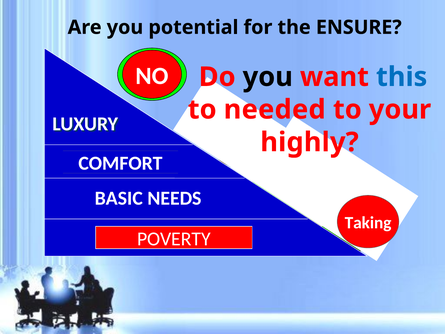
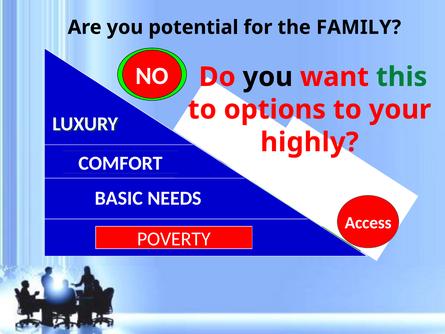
the ENSURE: ENSURE -> FAMILY
this colour: blue -> green
needed: needed -> options
Taking: Taking -> Access
